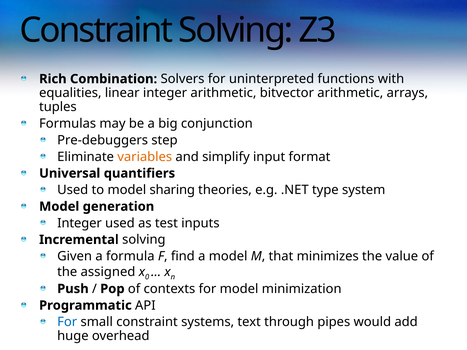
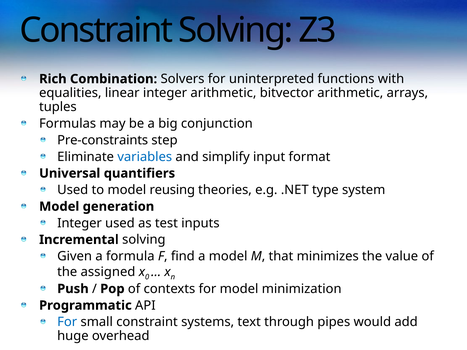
Pre-debuggers: Pre-debuggers -> Pre-constraints
variables colour: orange -> blue
sharing: sharing -> reusing
